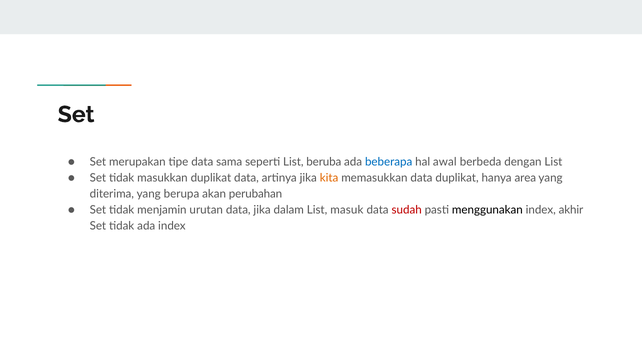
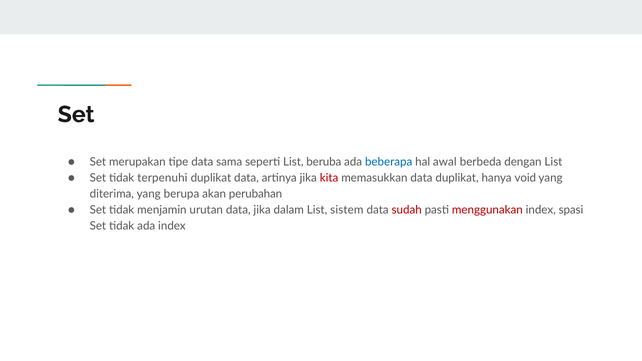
masukkan: masukkan -> terpenuhi
kita colour: orange -> red
area: area -> void
masuk: masuk -> sistem
menggunakan colour: black -> red
akhir: akhir -> spasi
